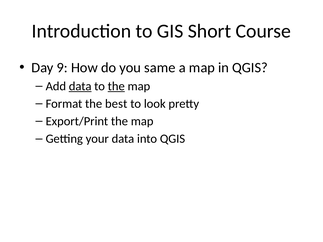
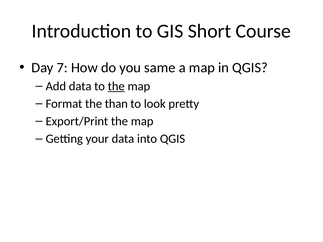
9: 9 -> 7
data at (80, 86) underline: present -> none
best: best -> than
